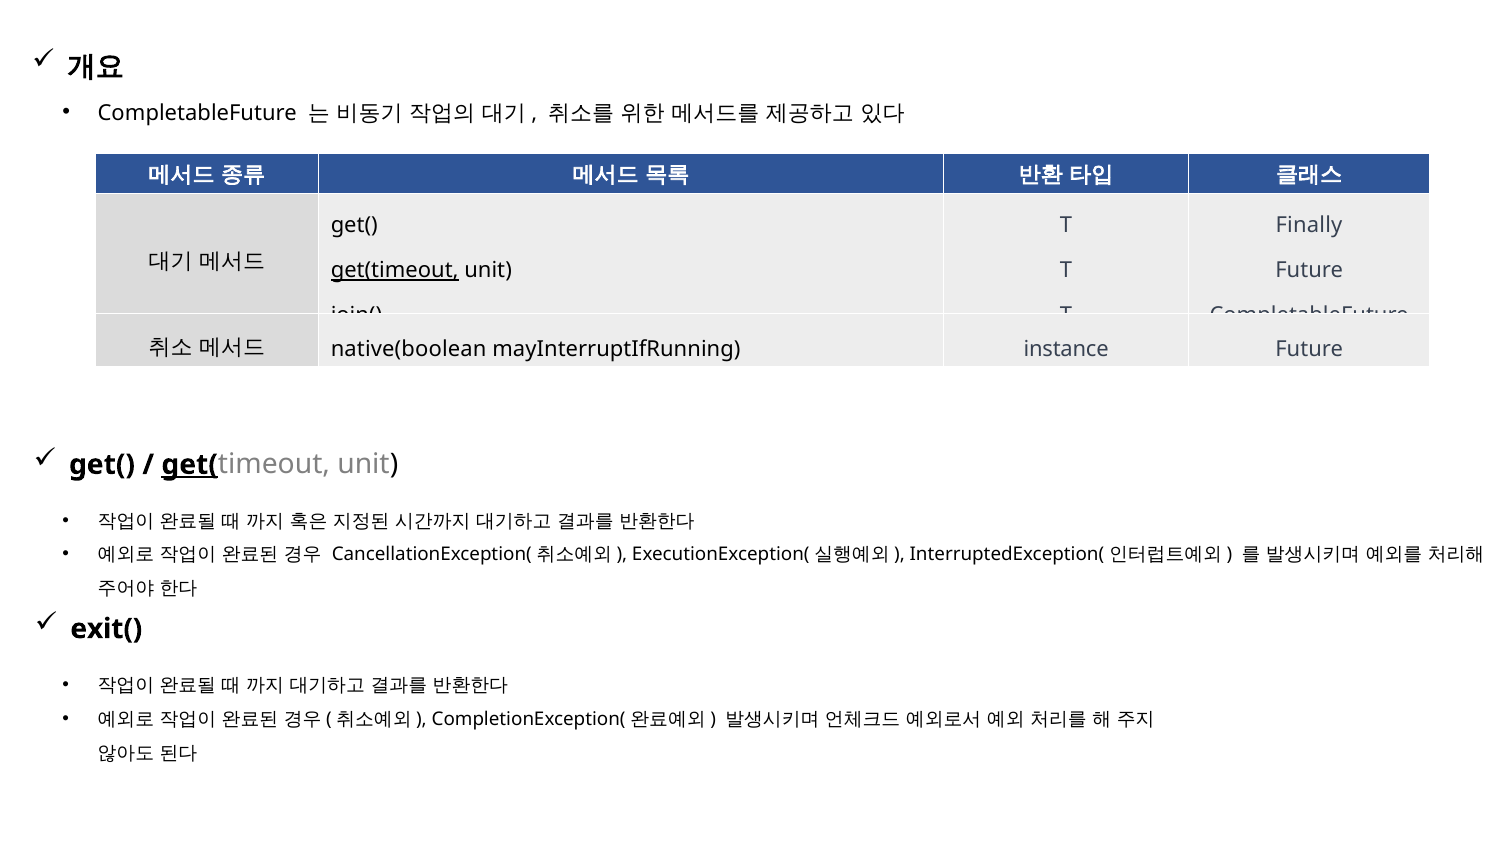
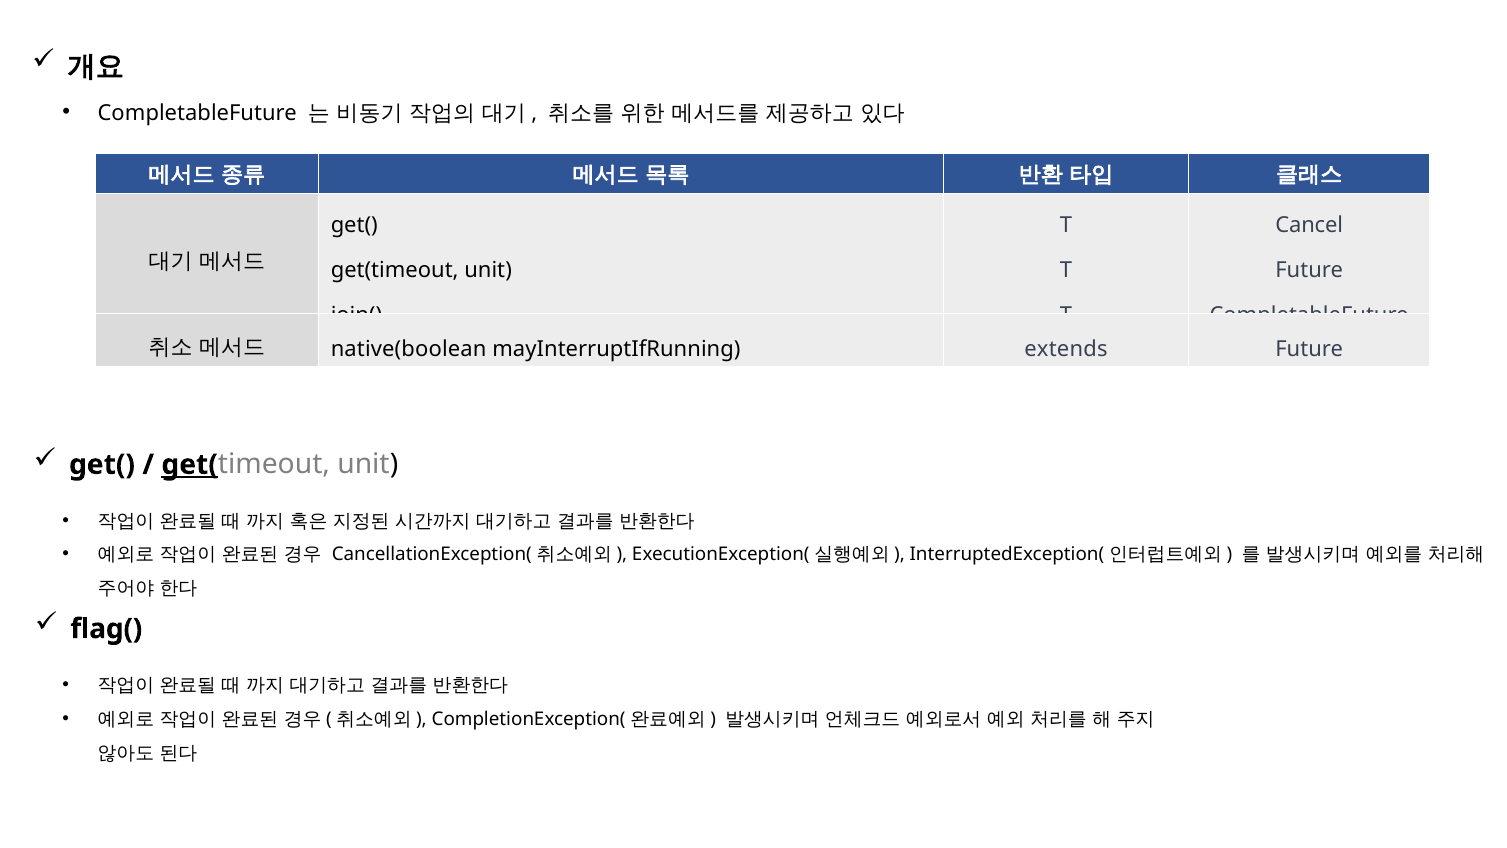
Finally: Finally -> Cancel
get(timeout underline: present -> none
instance: instance -> extends
exit(: exit( -> flag(
